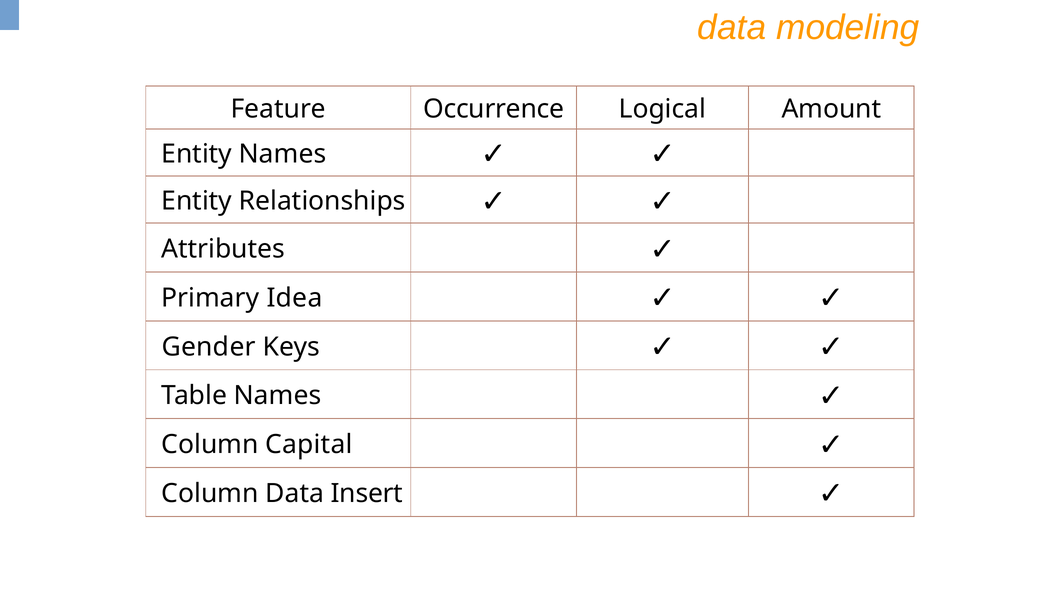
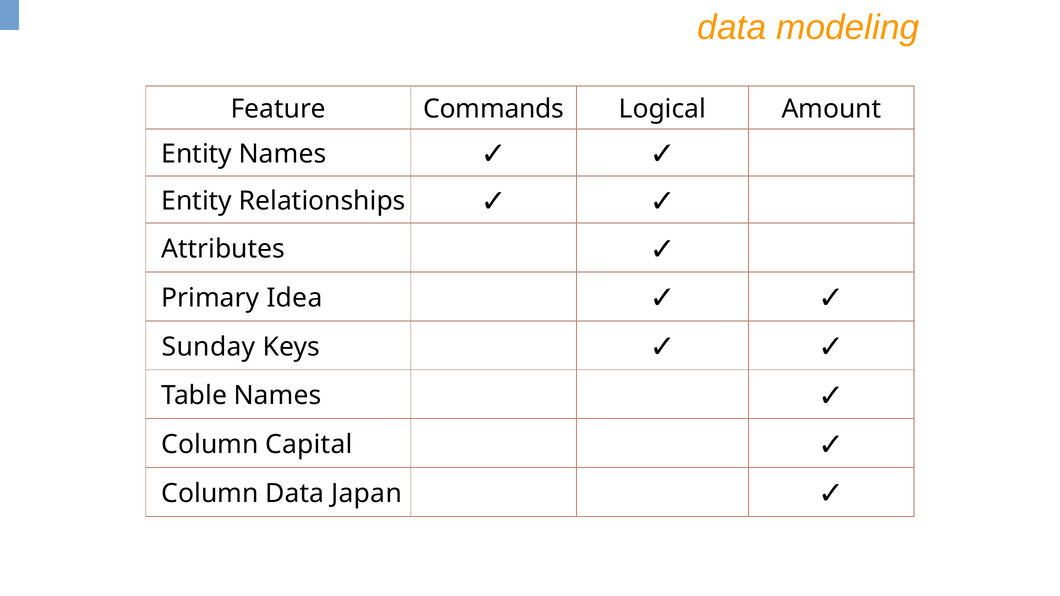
Occurrence: Occurrence -> Commands
Gender: Gender -> Sunday
Insert: Insert -> Japan
